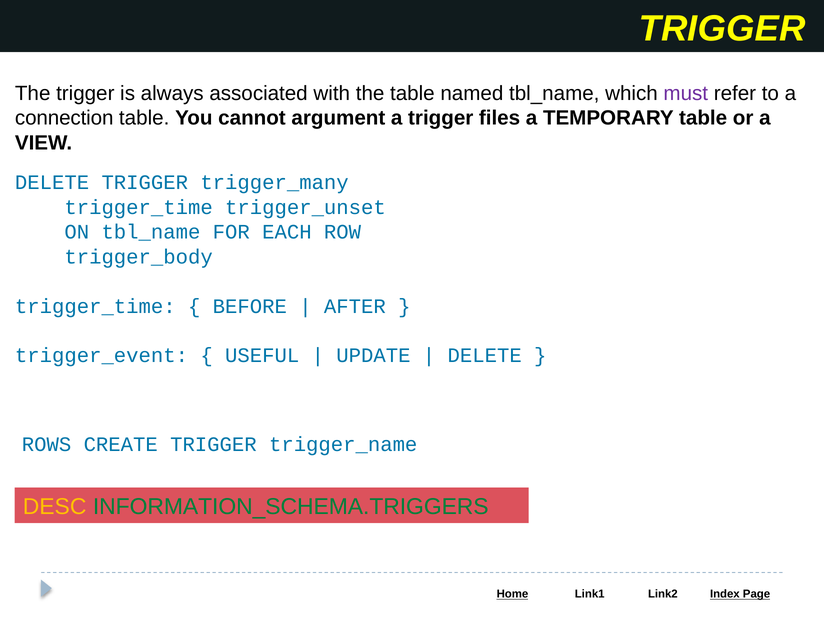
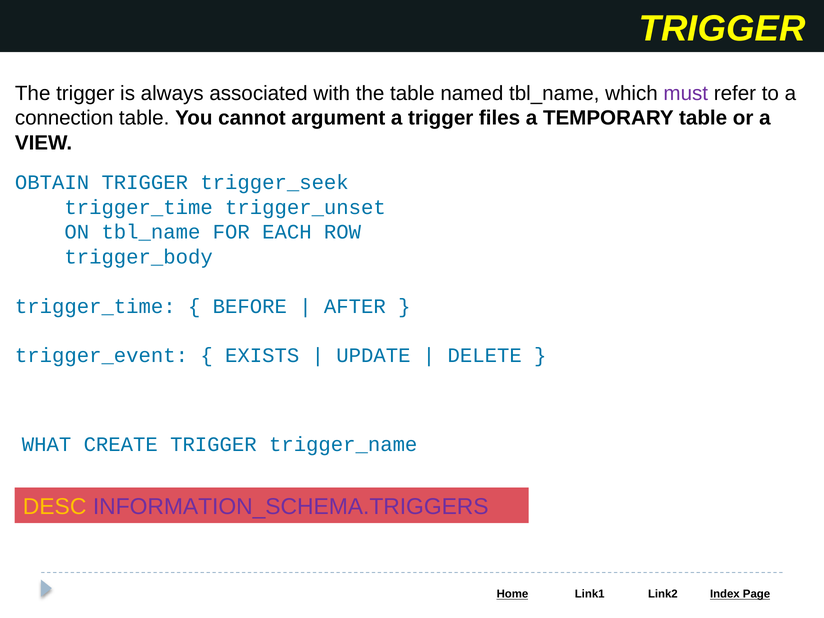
DELETE at (52, 183): DELETE -> OBTAIN
trigger_many: trigger_many -> trigger_seek
USEFUL: USEFUL -> EXISTS
ROWS: ROWS -> WHAT
INFORMATION_SCHEMA.TRIGGERS colour: green -> purple
